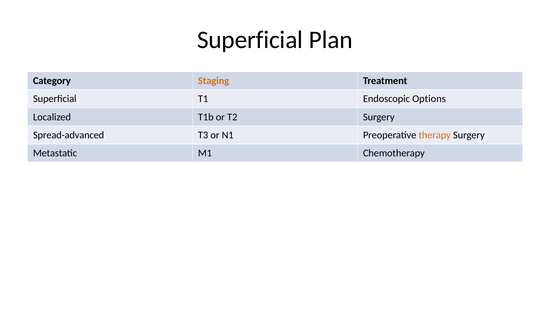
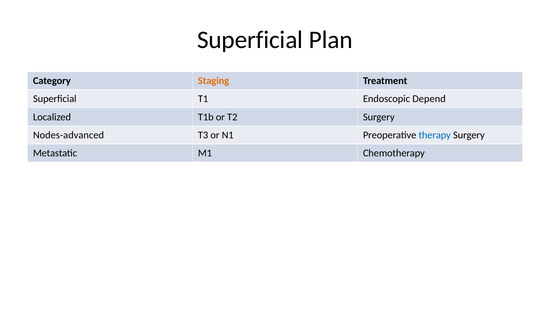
Options: Options -> Depend
Spread-advanced: Spread-advanced -> Nodes-advanced
therapy colour: orange -> blue
